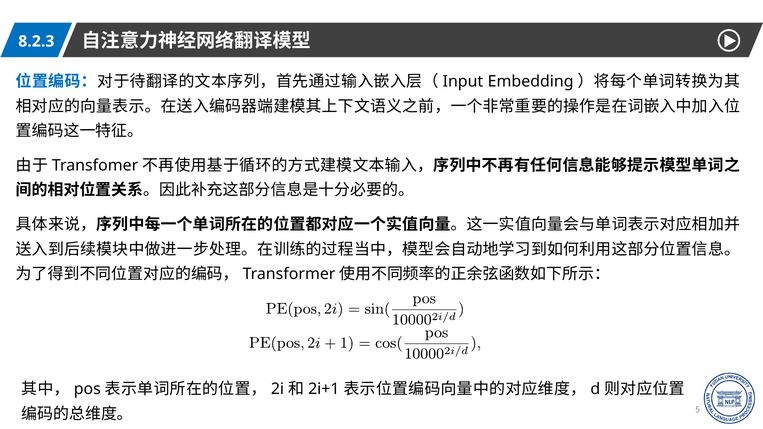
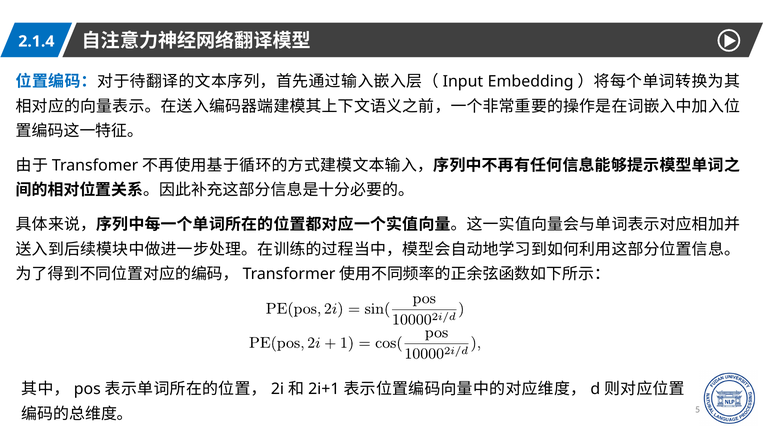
8.2.3: 8.2.3 -> 2.1.4
